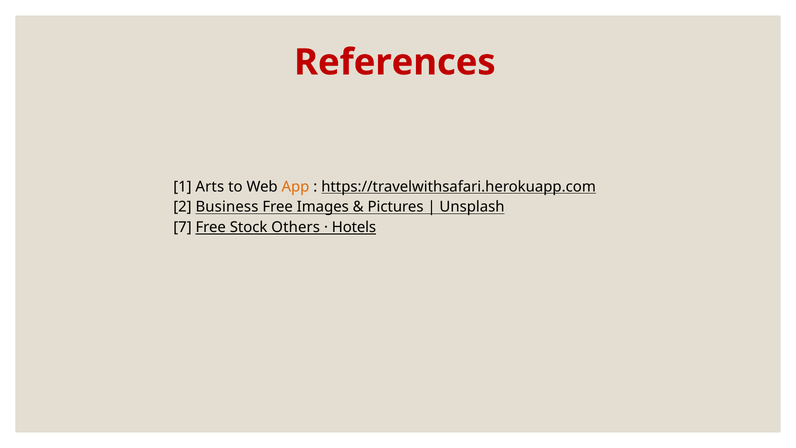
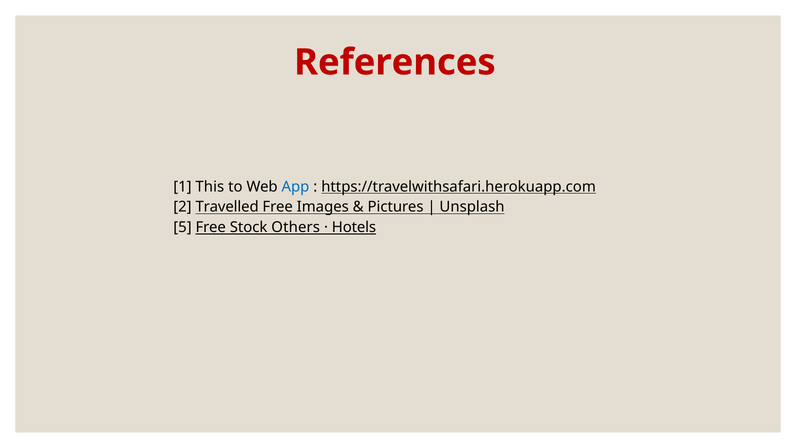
Arts: Arts -> This
App colour: orange -> blue
Business: Business -> Travelled
7: 7 -> 5
